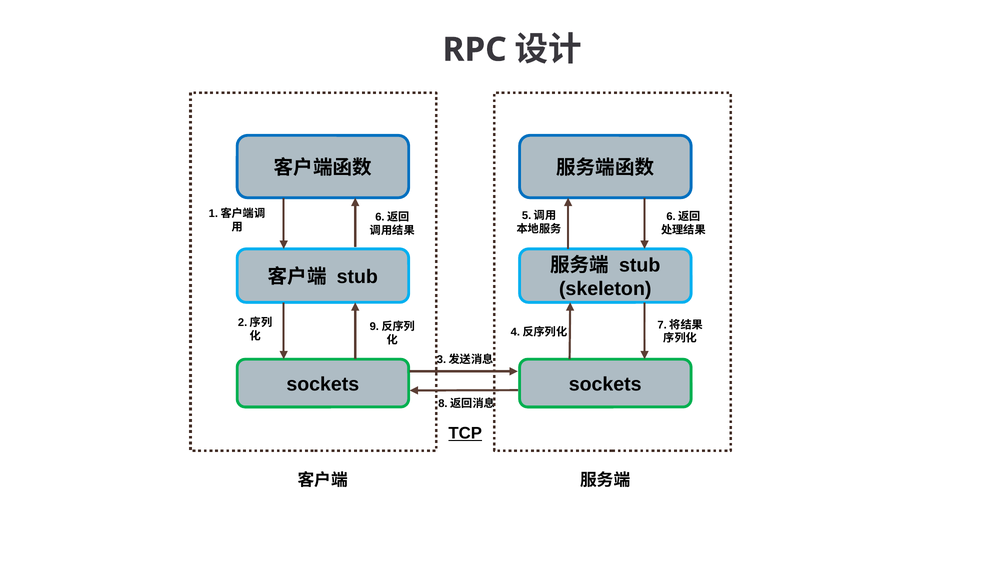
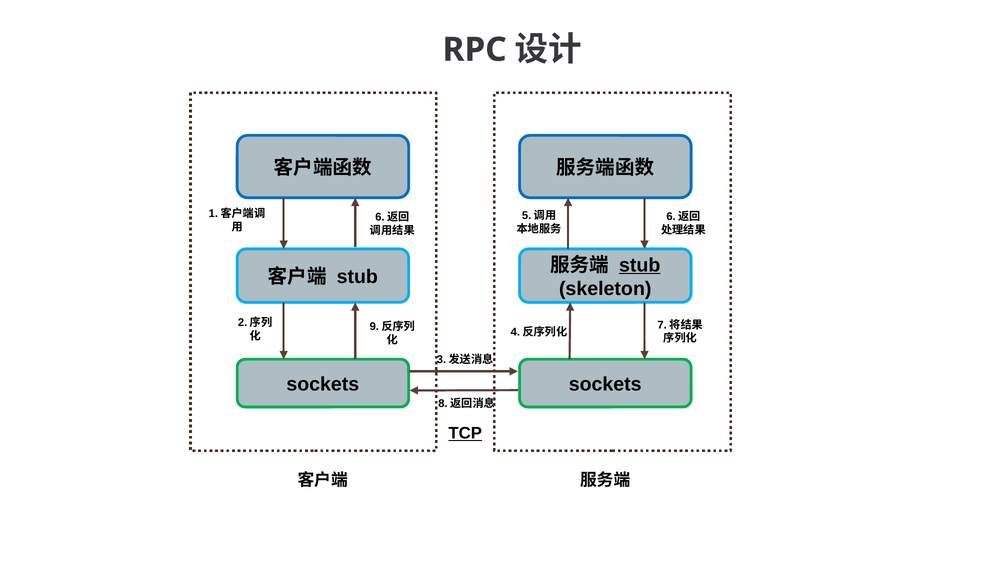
stub at (640, 265) underline: none -> present
